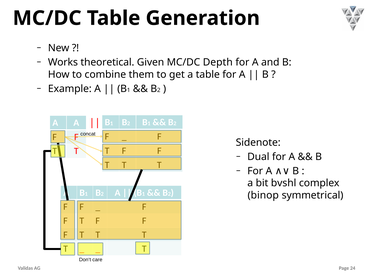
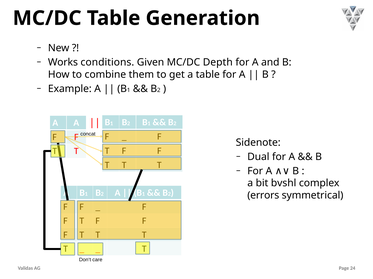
theoretical: theoretical -> conditions
binop: binop -> errors
